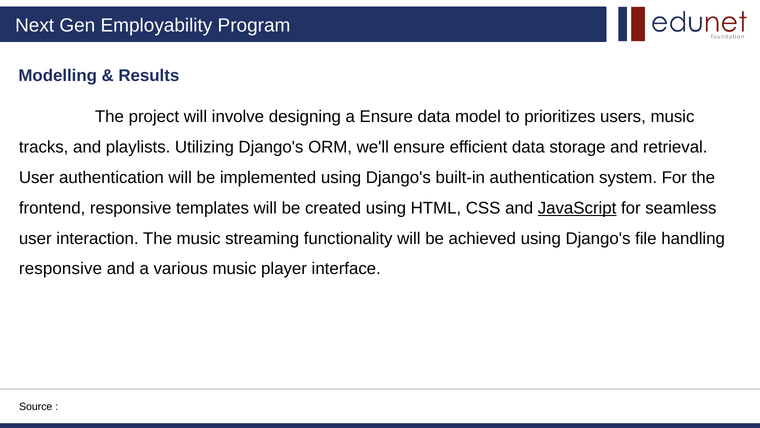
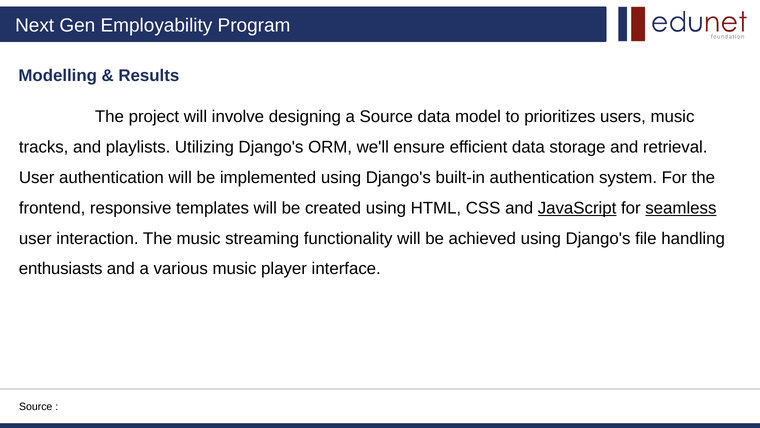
a Ensure: Ensure -> Source
seamless underline: none -> present
responsive at (60, 269): responsive -> enthusiasts
